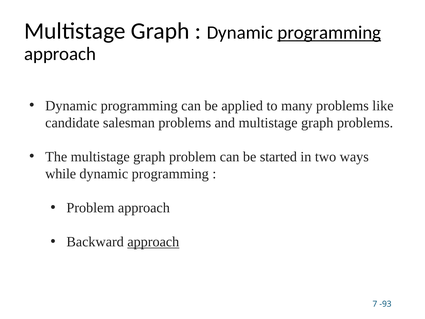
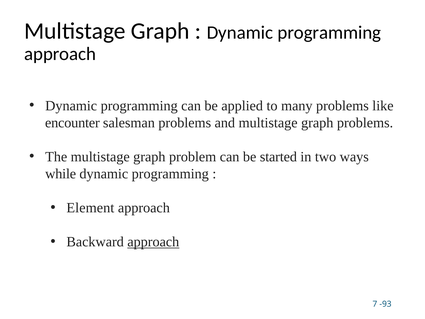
programming at (329, 33) underline: present -> none
candidate: candidate -> encounter
Problem at (90, 208): Problem -> Element
